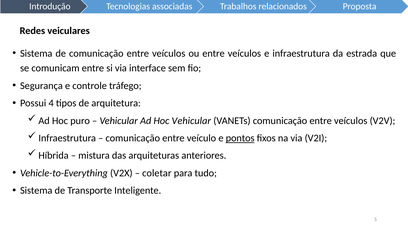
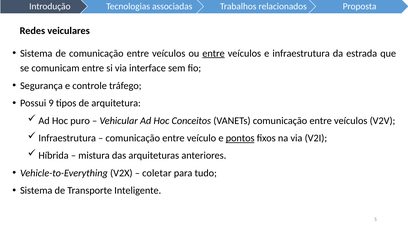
entre at (214, 53) underline: none -> present
4: 4 -> 9
Hoc Vehicular: Vehicular -> Conceitos
